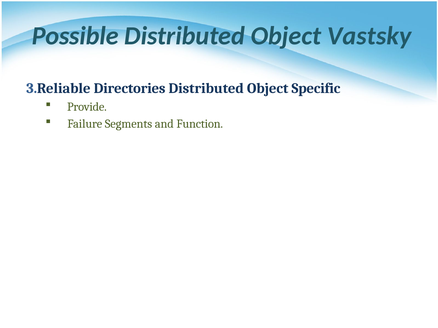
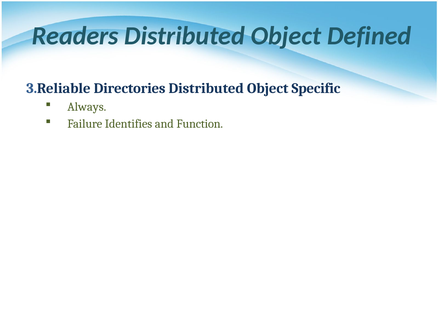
Possible: Possible -> Readers
Vastsky: Vastsky -> Defined
Provide: Provide -> Always
Segments: Segments -> Identifies
